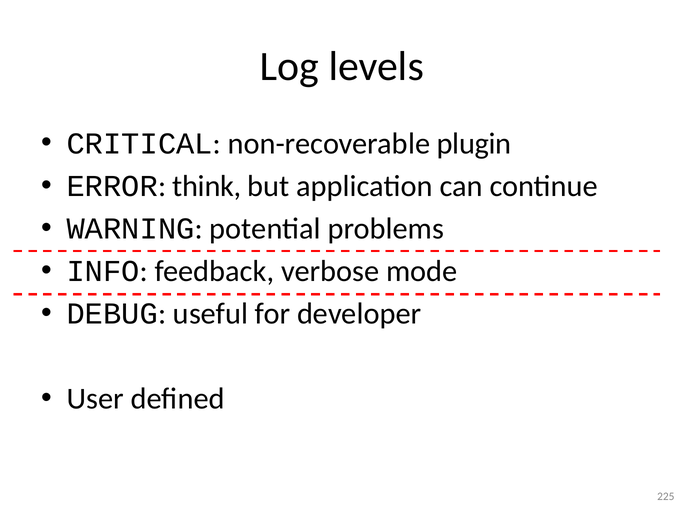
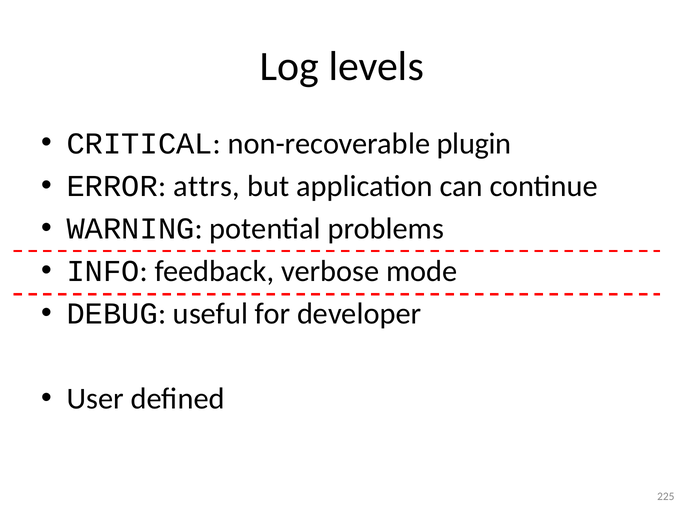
think: think -> attrs
